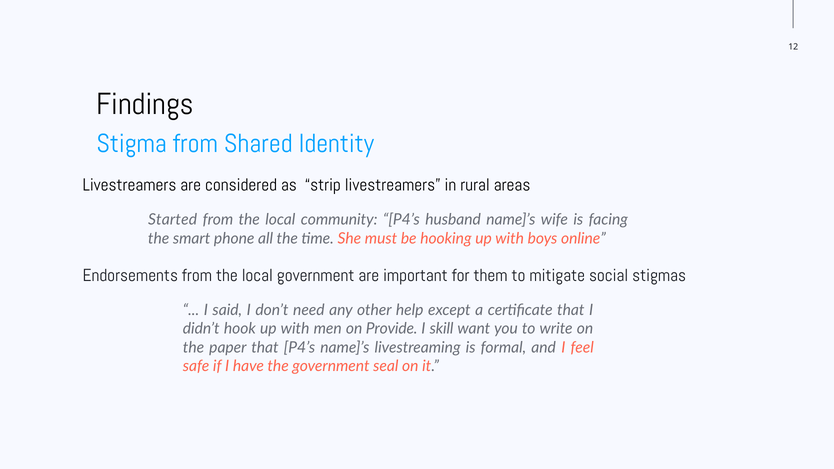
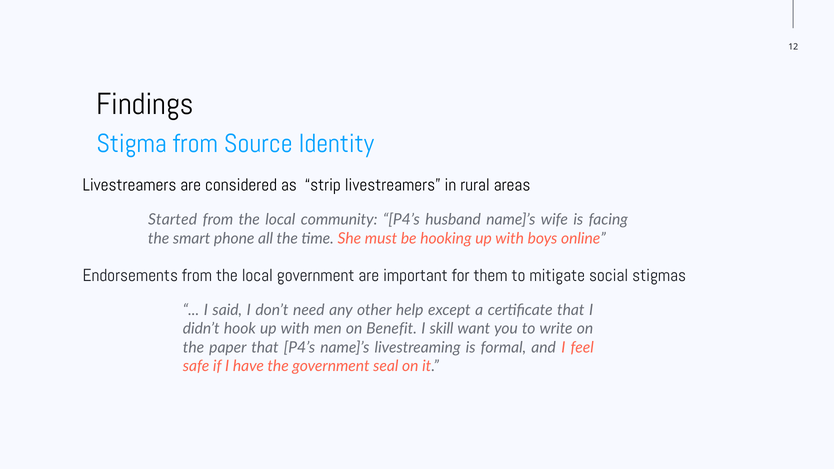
Shared: Shared -> Source
Provide: Provide -> Benefit
